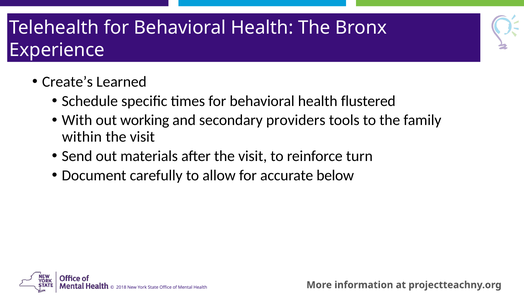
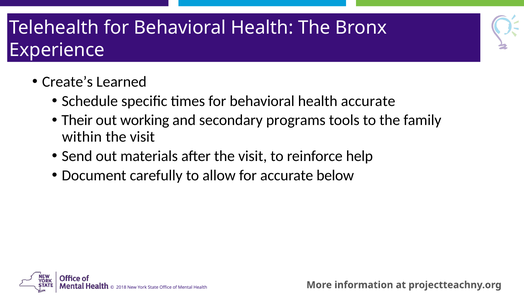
health flustered: flustered -> accurate
With: With -> Their
providers: providers -> programs
turn: turn -> help
